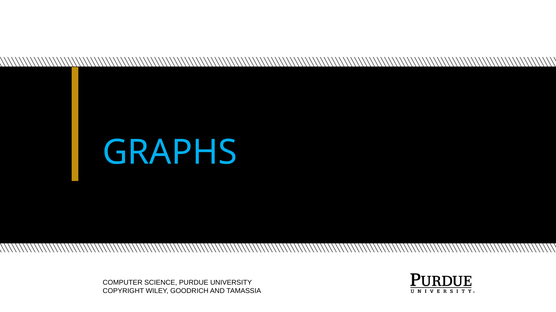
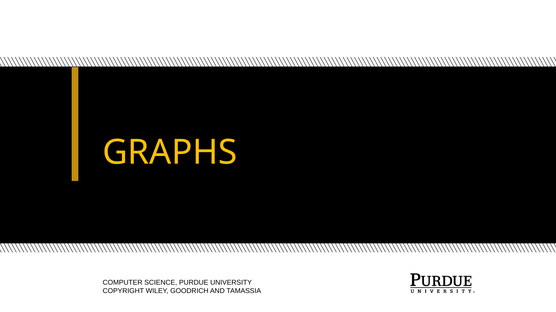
GRAPHS colour: light blue -> yellow
